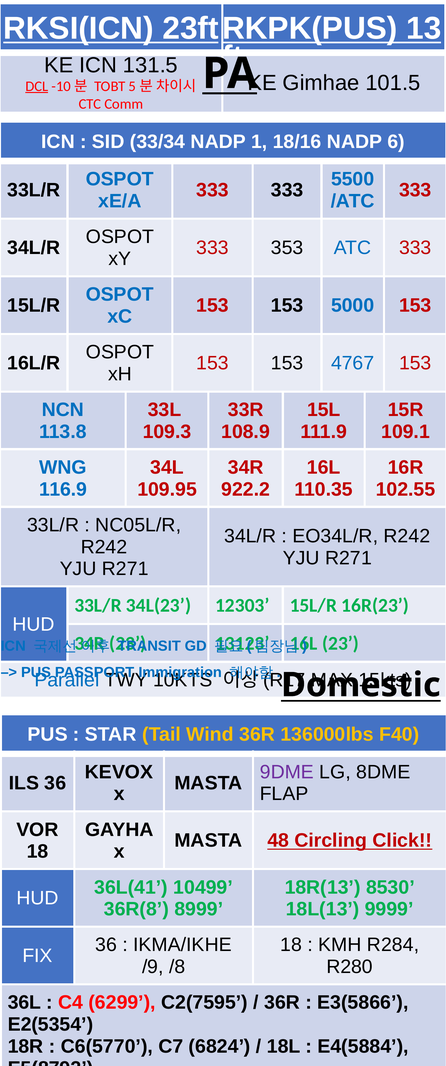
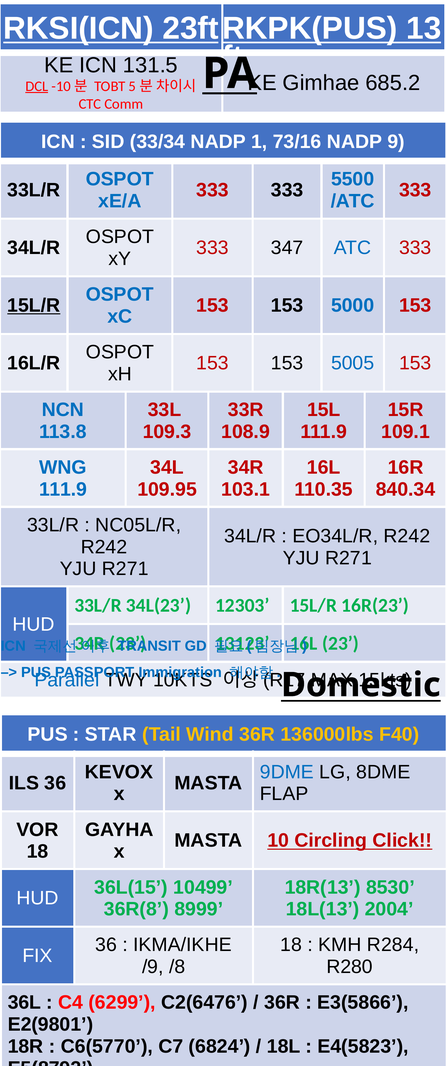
101.5: 101.5 -> 685.2
18/16: 18/16 -> 73/16
6: 6 -> 9
353: 353 -> 347
15L/R at (34, 306) underline: none -> present
4767: 4767 -> 5005
116.9 at (63, 490): 116.9 -> 111.9
922.2: 922.2 -> 103.1
102.55: 102.55 -> 840.34
9DME colour: purple -> blue
48: 48 -> 10
36L(41: 36L(41 -> 36L(15
9999: 9999 -> 2004
C2(7595: C2(7595 -> C2(6476
E2(5354: E2(5354 -> E2(9801
E4(5884: E4(5884 -> E4(5823
